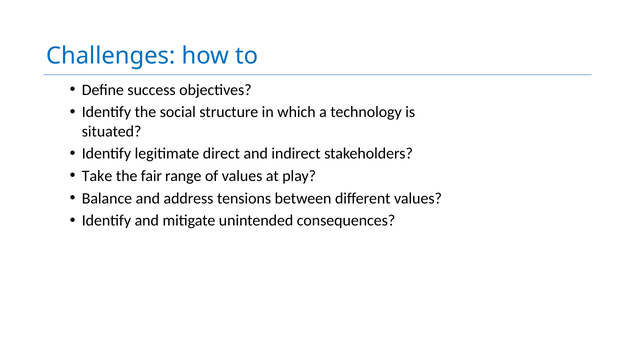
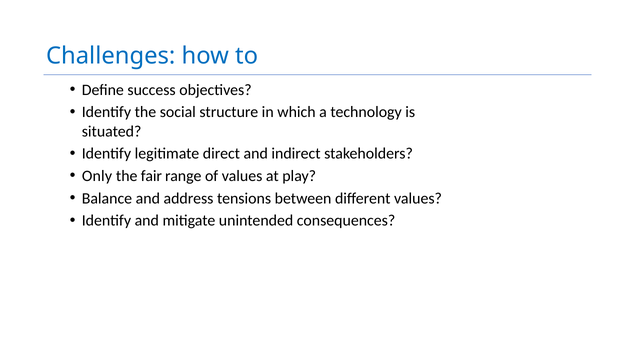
Take: Take -> Only
